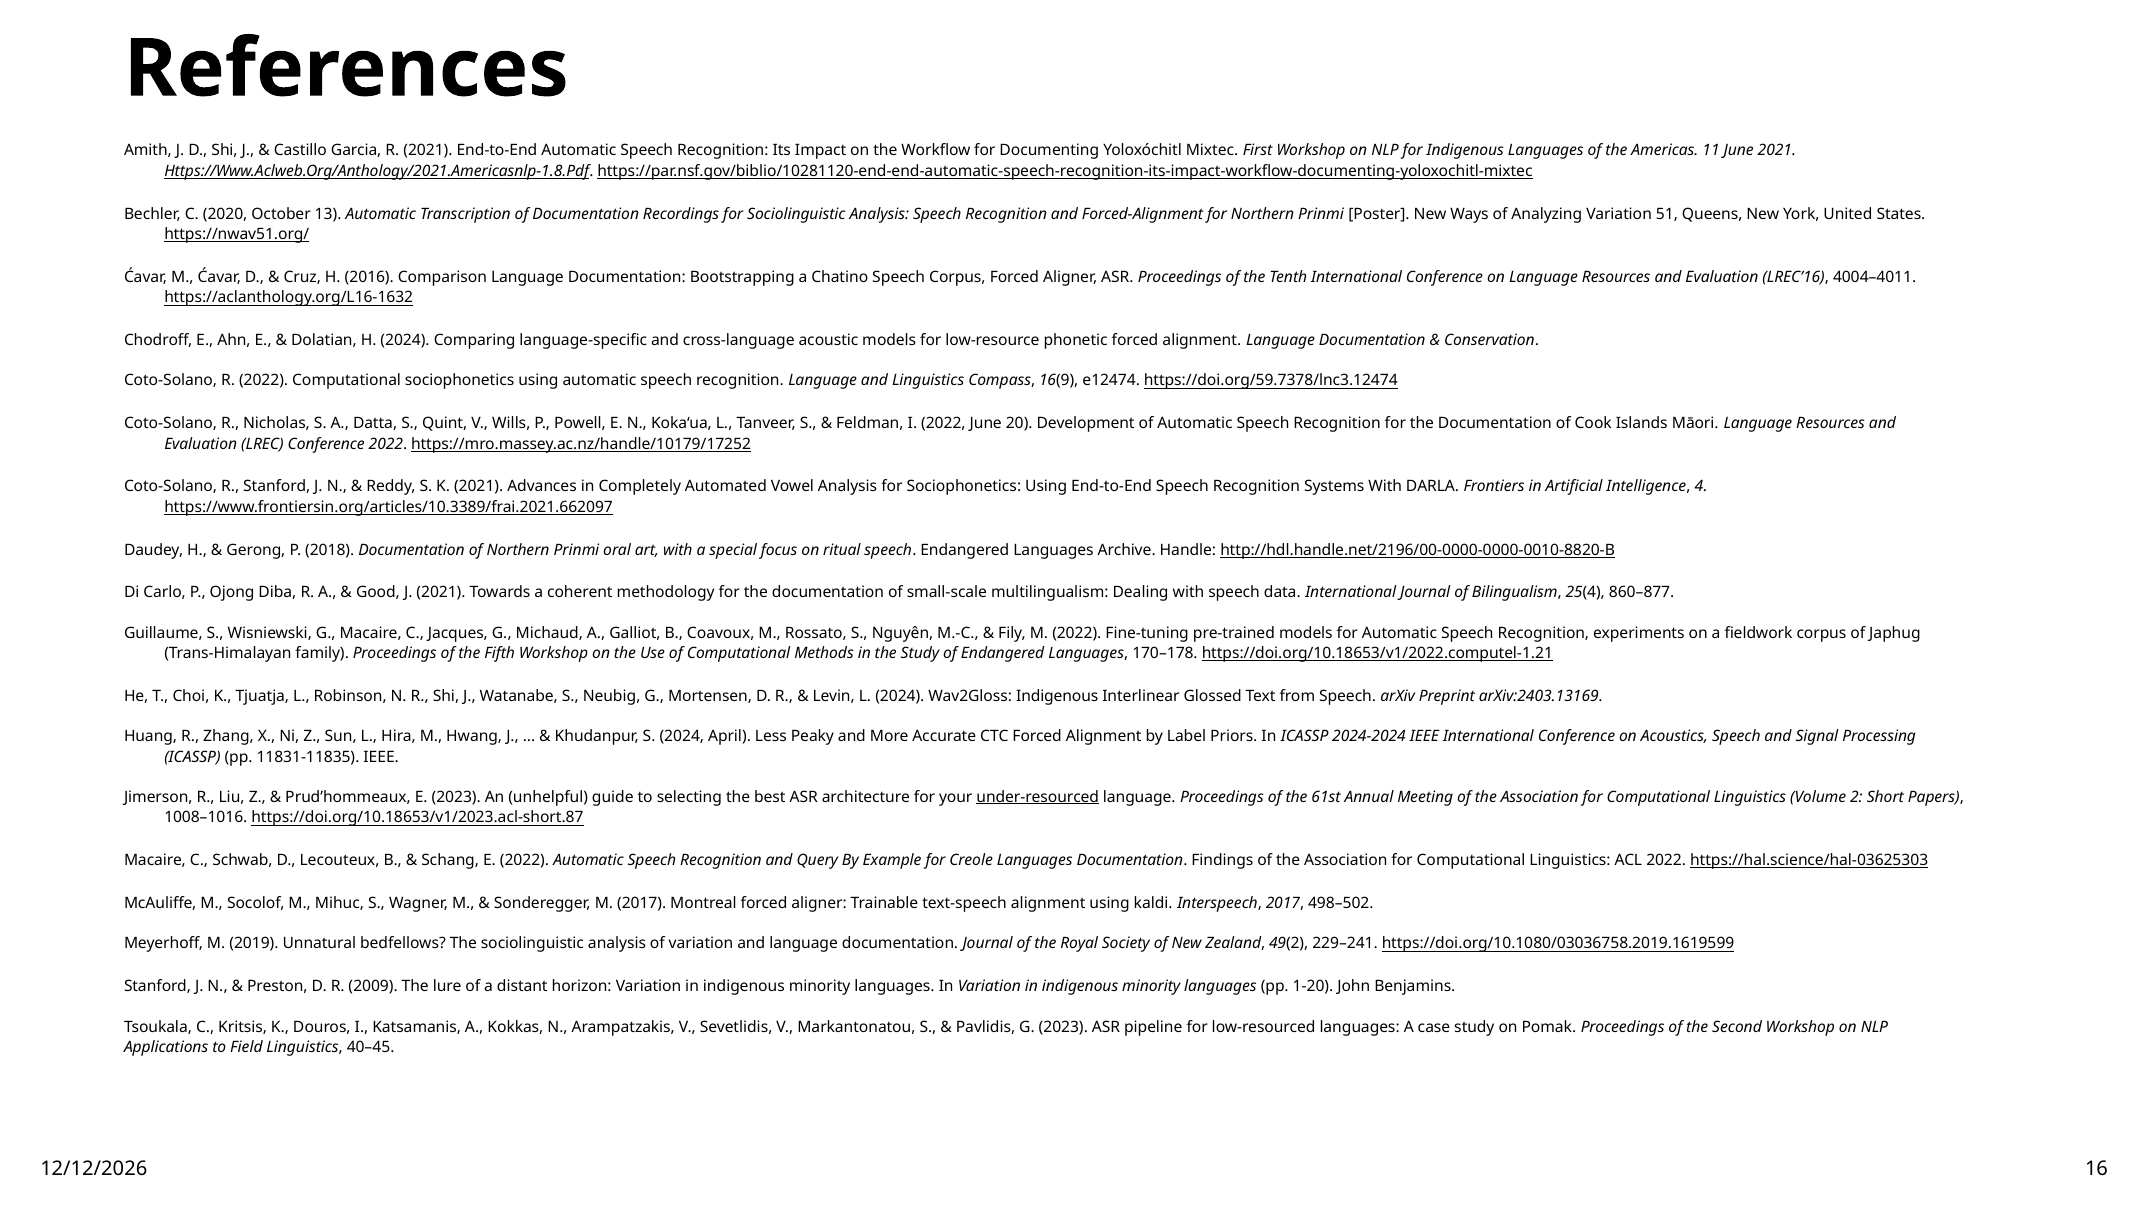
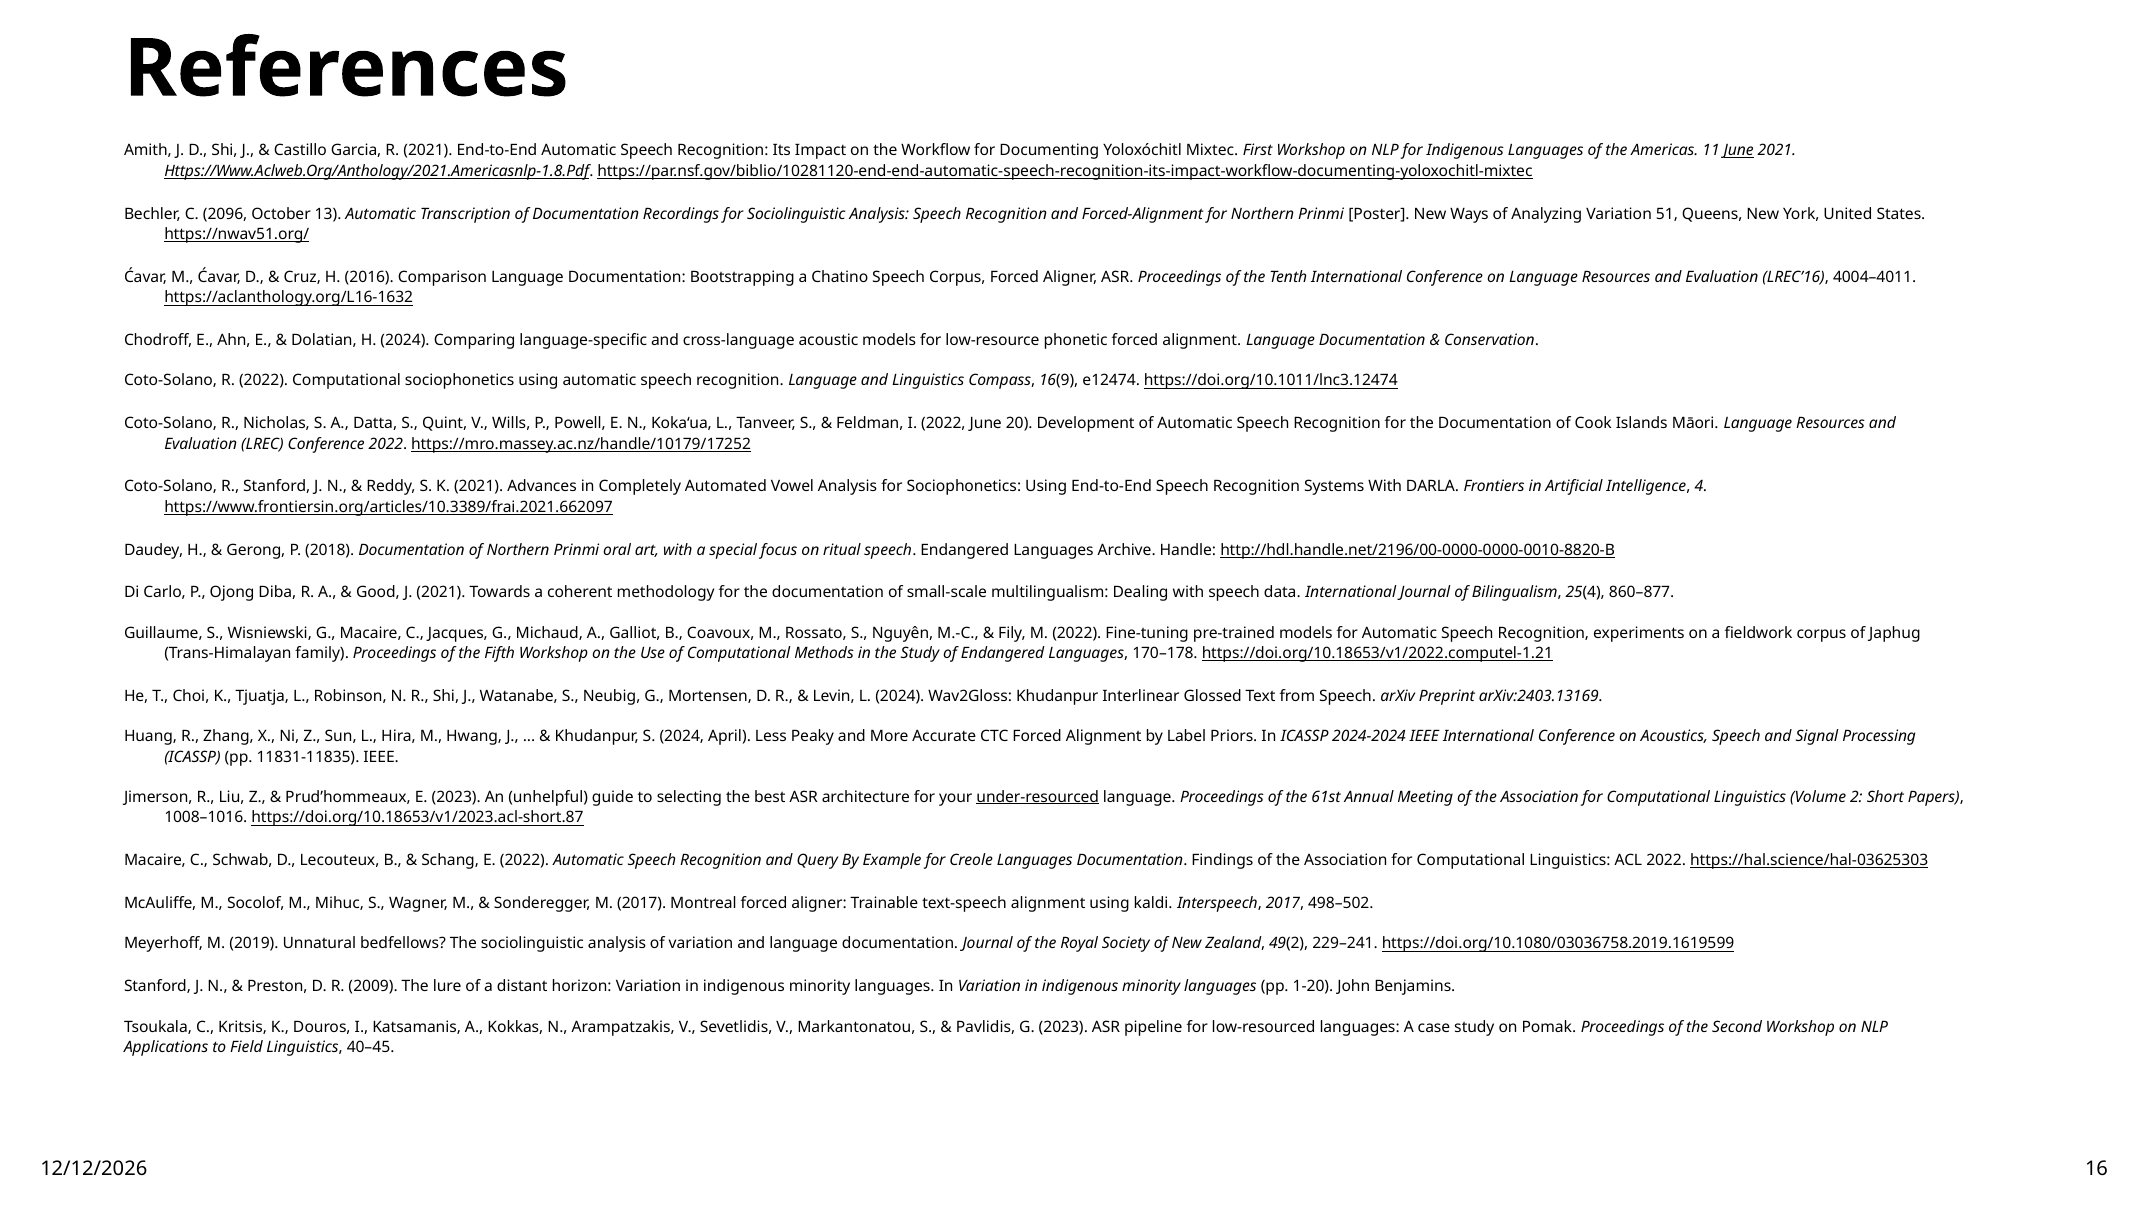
June at (1739, 151) underline: none -> present
2020: 2020 -> 2096
https://doi.org/59.7378/lnc3.12474: https://doi.org/59.7378/lnc3.12474 -> https://doi.org/10.1011/lnc3.12474
Wav2Gloss Indigenous: Indigenous -> Khudanpur
